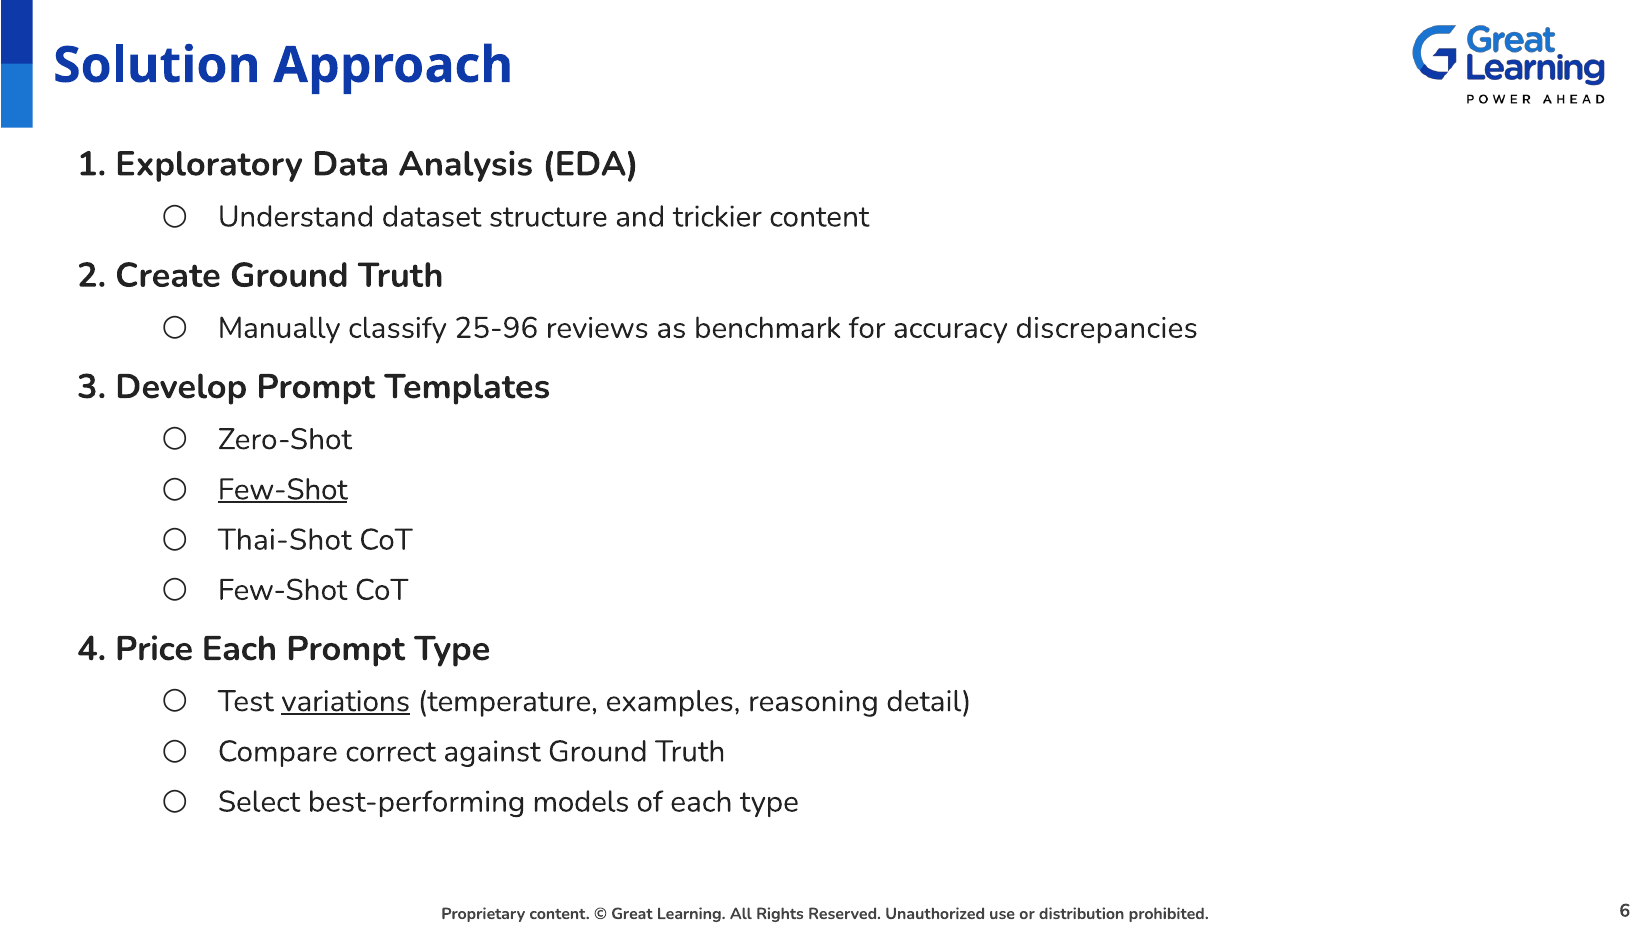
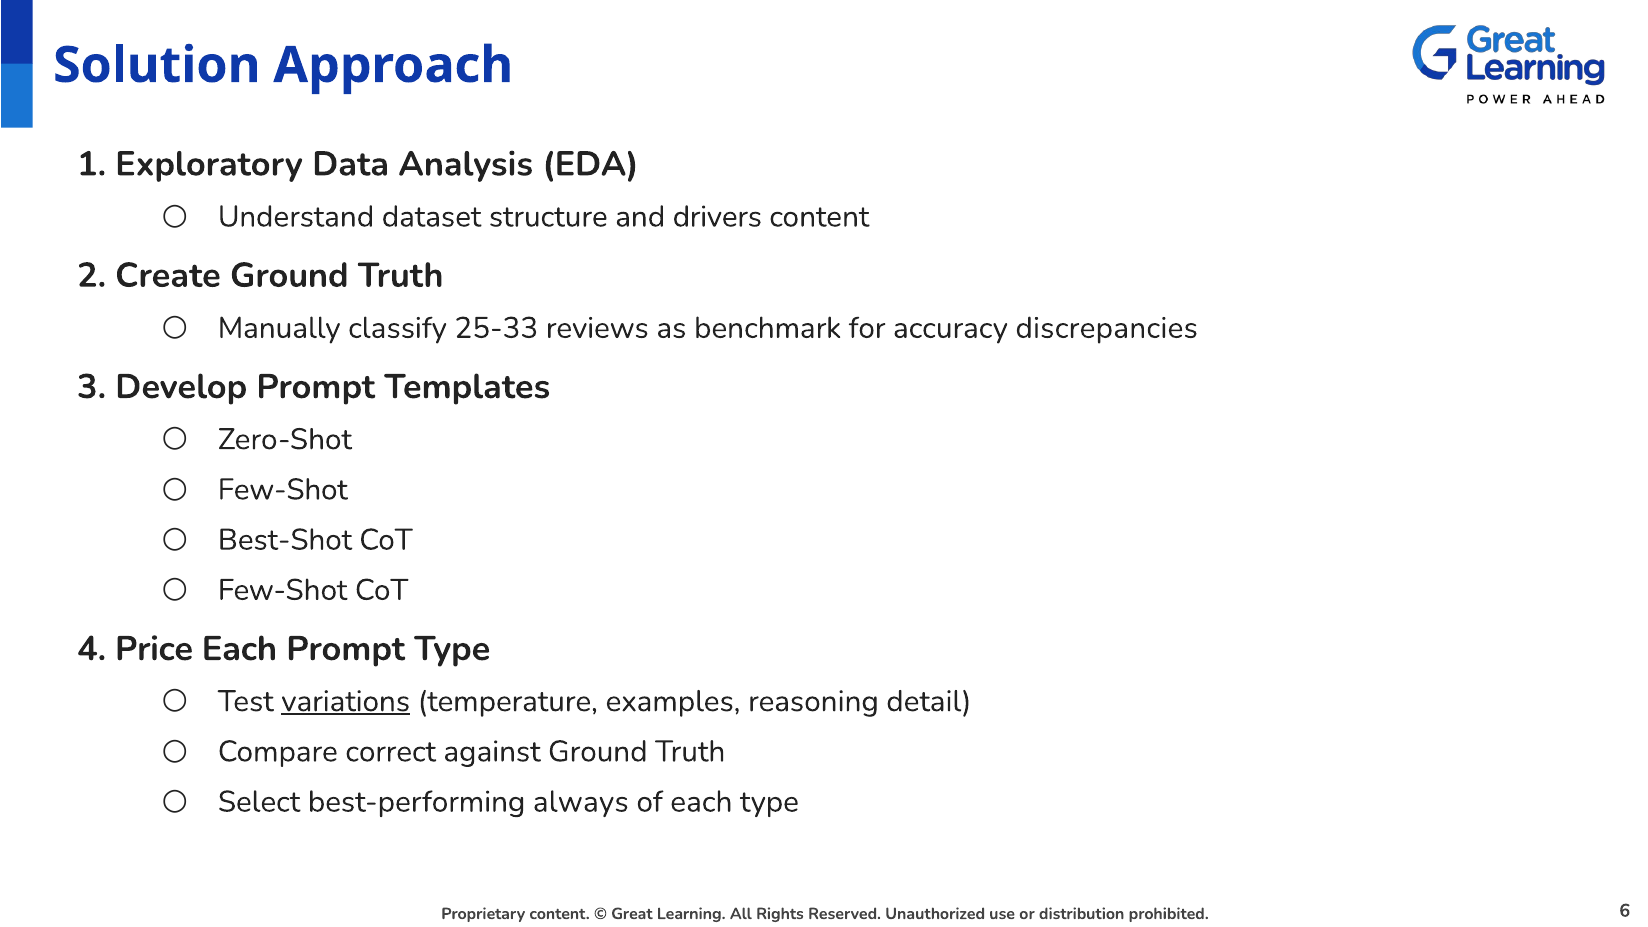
trickier: trickier -> drivers
25-96: 25-96 -> 25-33
Few-Shot at (283, 490) underline: present -> none
Thai-Shot: Thai-Shot -> Best-Shot
models: models -> always
